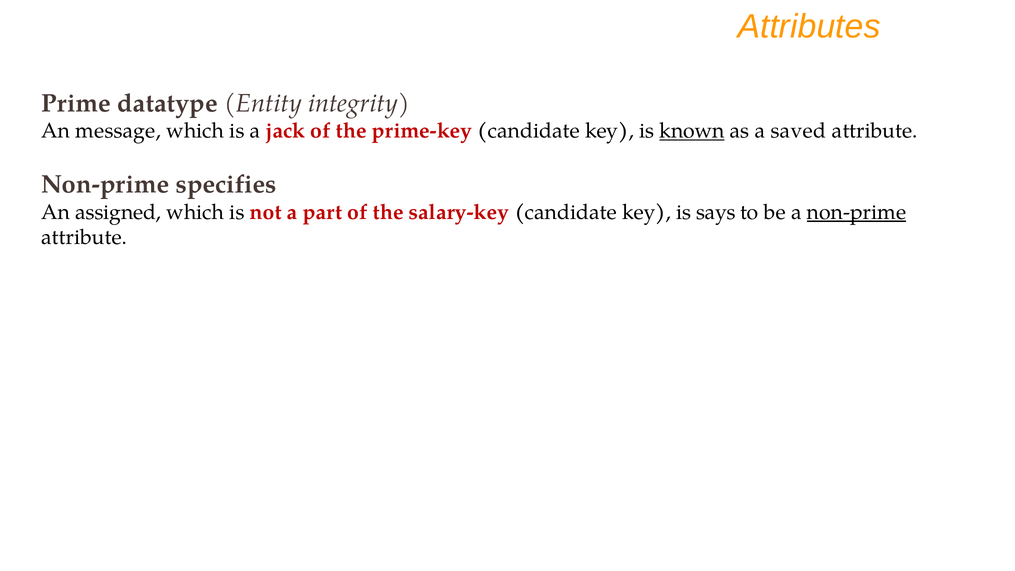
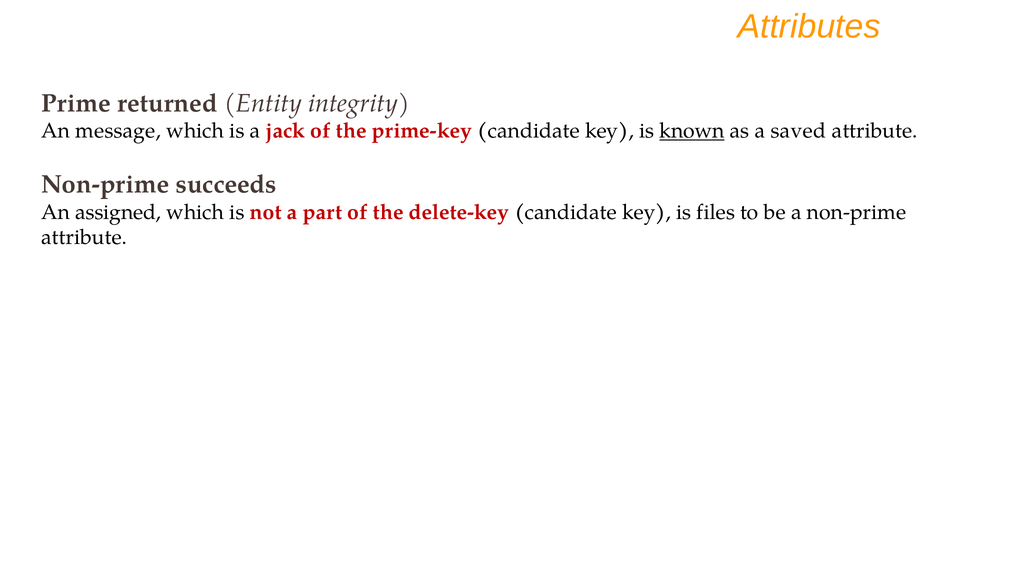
datatype: datatype -> returned
specifies: specifies -> succeeds
salary-key: salary-key -> delete-key
says: says -> files
non-prime at (857, 212) underline: present -> none
